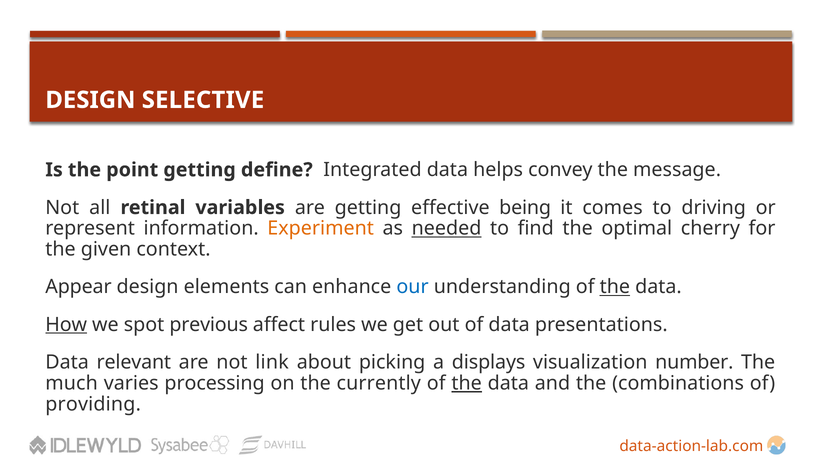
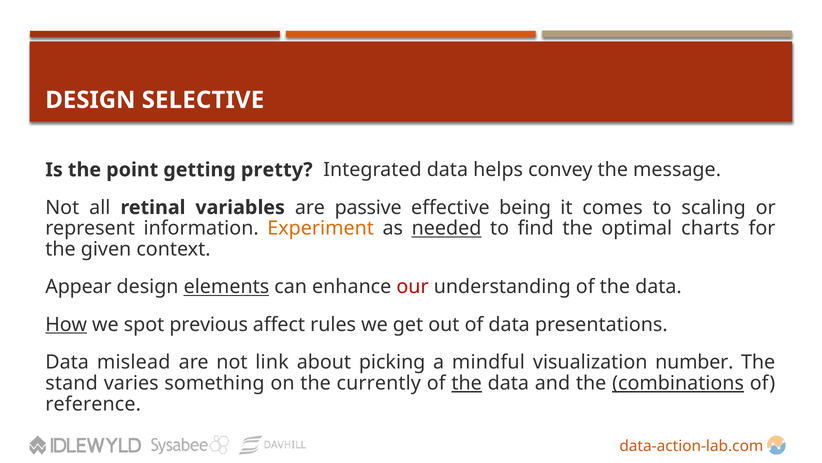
define: define -> pretty
are getting: getting -> passive
driving: driving -> scaling
cherry: cherry -> charts
elements underline: none -> present
our colour: blue -> red
the at (615, 287) underline: present -> none
relevant: relevant -> mislead
displays: displays -> mindful
much: much -> stand
processing: processing -> something
combinations underline: none -> present
providing: providing -> reference
